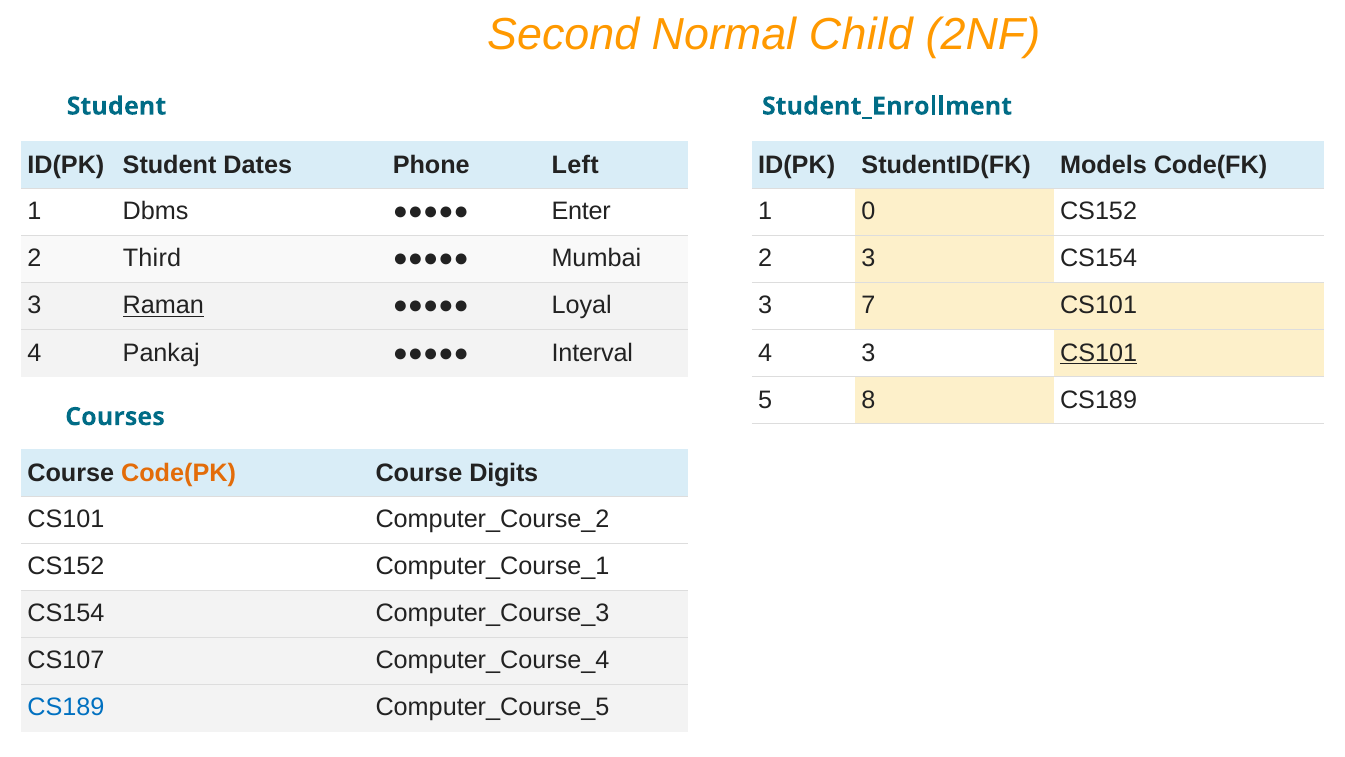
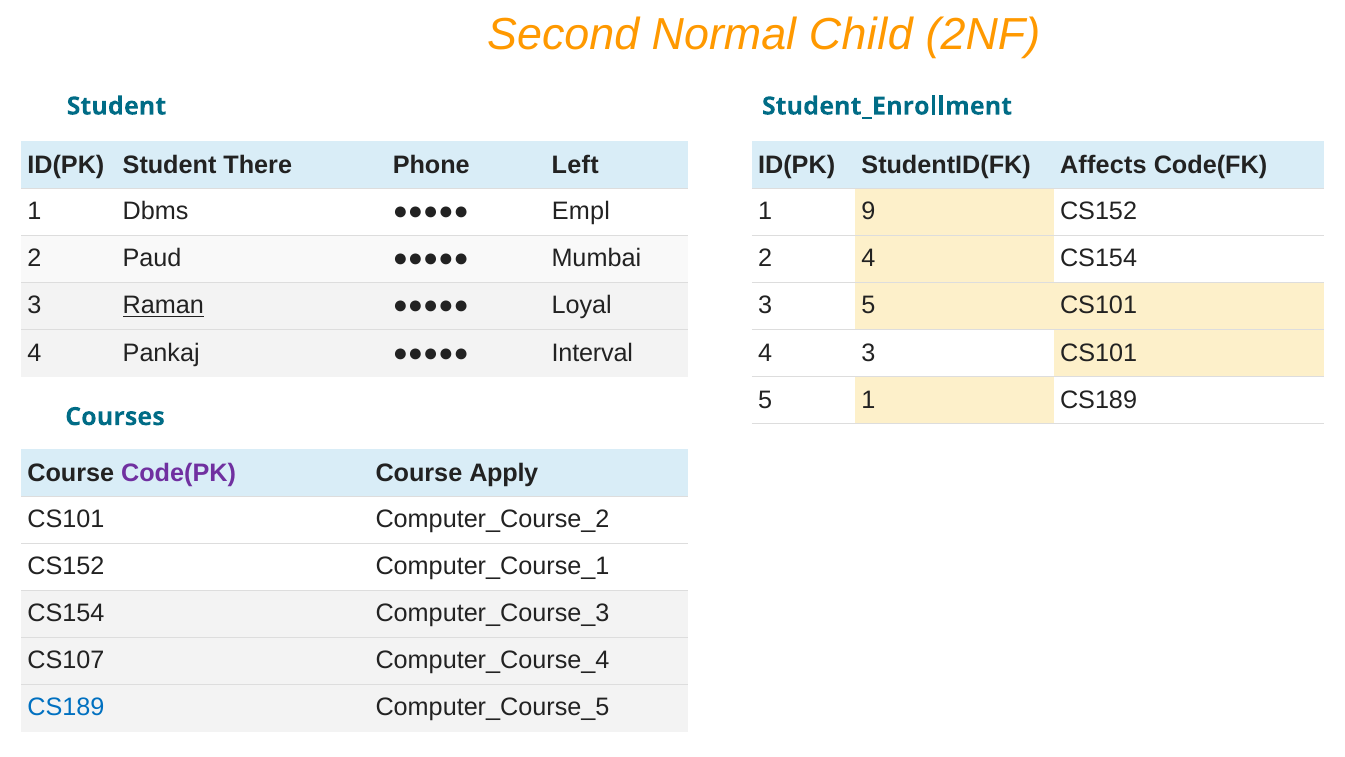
Dates: Dates -> There
Models: Models -> Affects
Enter: Enter -> Empl
0: 0 -> 9
Third: Third -> Paud
2 3: 3 -> 4
3 7: 7 -> 5
CS101 at (1099, 352) underline: present -> none
5 8: 8 -> 1
Code(PK colour: orange -> purple
Digits: Digits -> Apply
